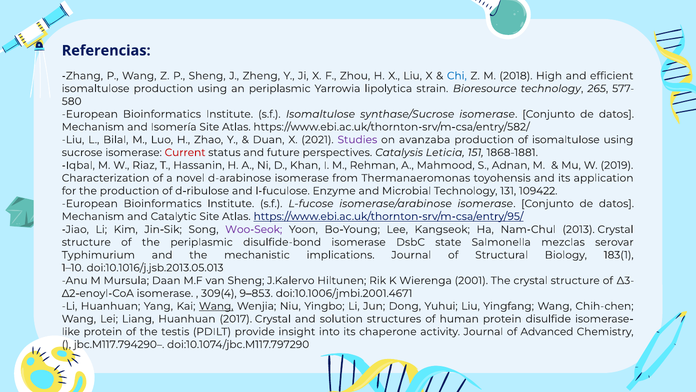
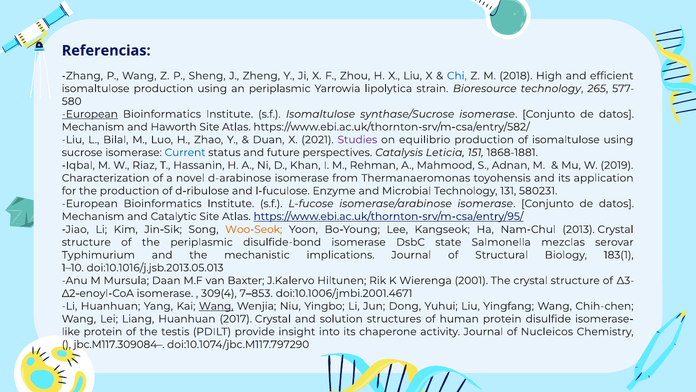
European at (90, 114) underline: none -> present
Isomería: Isomería -> Haworth
avanzaba: avanzaba -> equilibrio
Current colour: red -> blue
109422: 109422 -> 580231
Woo-Seok colour: purple -> orange
van Sheng: Sheng -> Baxter
9–853: 9–853 -> 7–853
Advanced: Advanced -> Nucleicos
jbc.M117.794290–: jbc.M117.794290– -> jbc.M117.309084–
